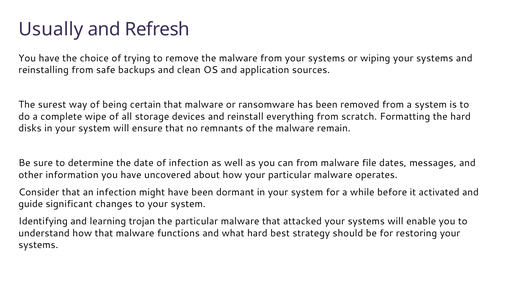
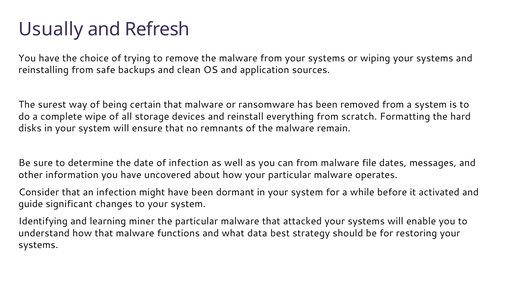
trojan: trojan -> miner
what hard: hard -> data
